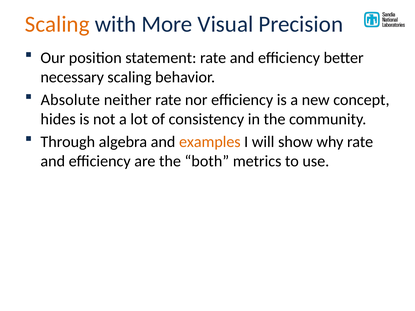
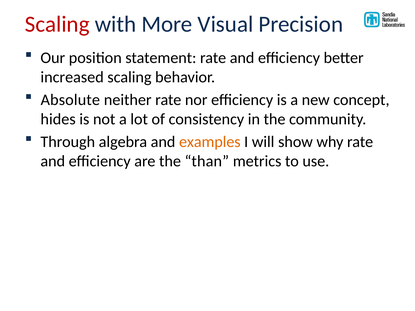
Scaling at (57, 24) colour: orange -> red
necessary: necessary -> increased
both: both -> than
